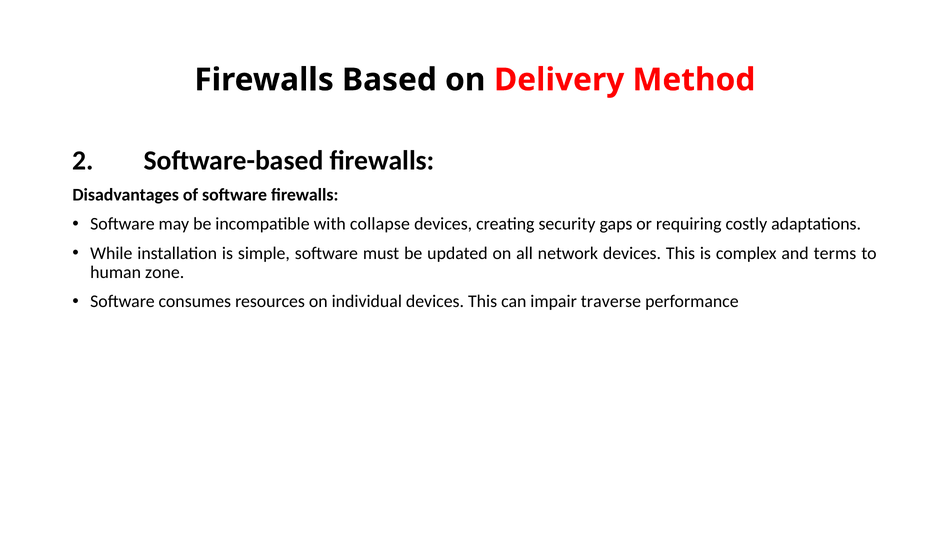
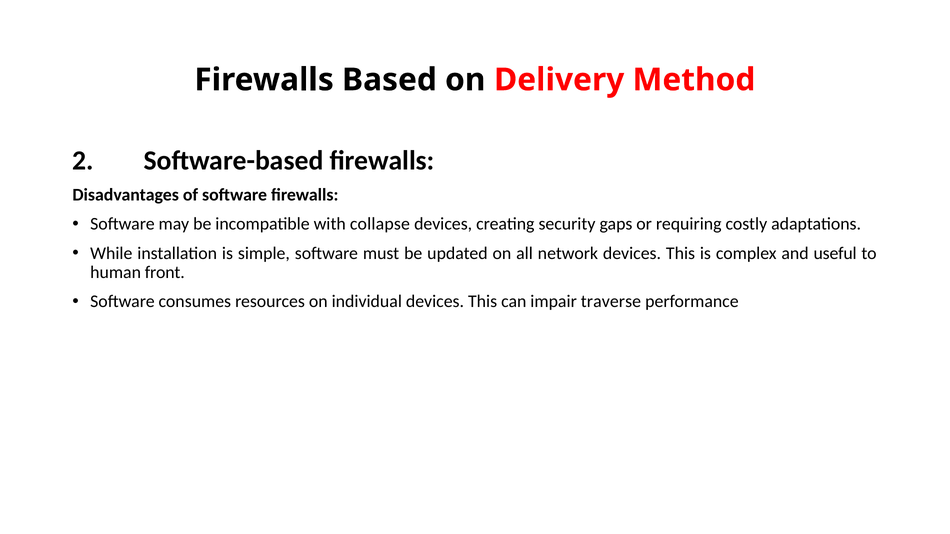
terms: terms -> useful
zone: zone -> front
